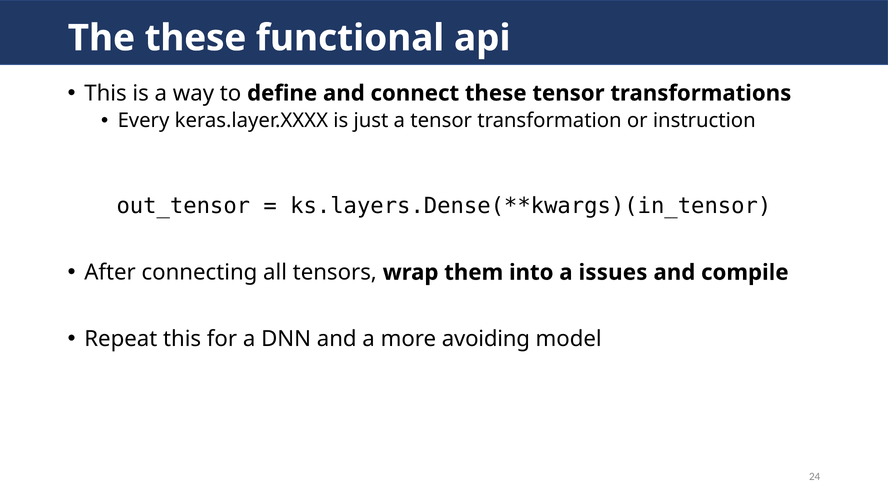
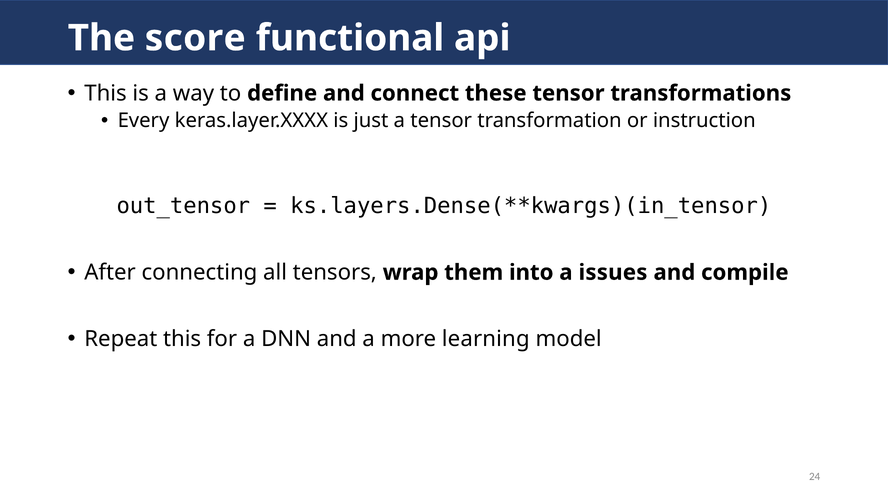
The these: these -> score
avoiding: avoiding -> learning
